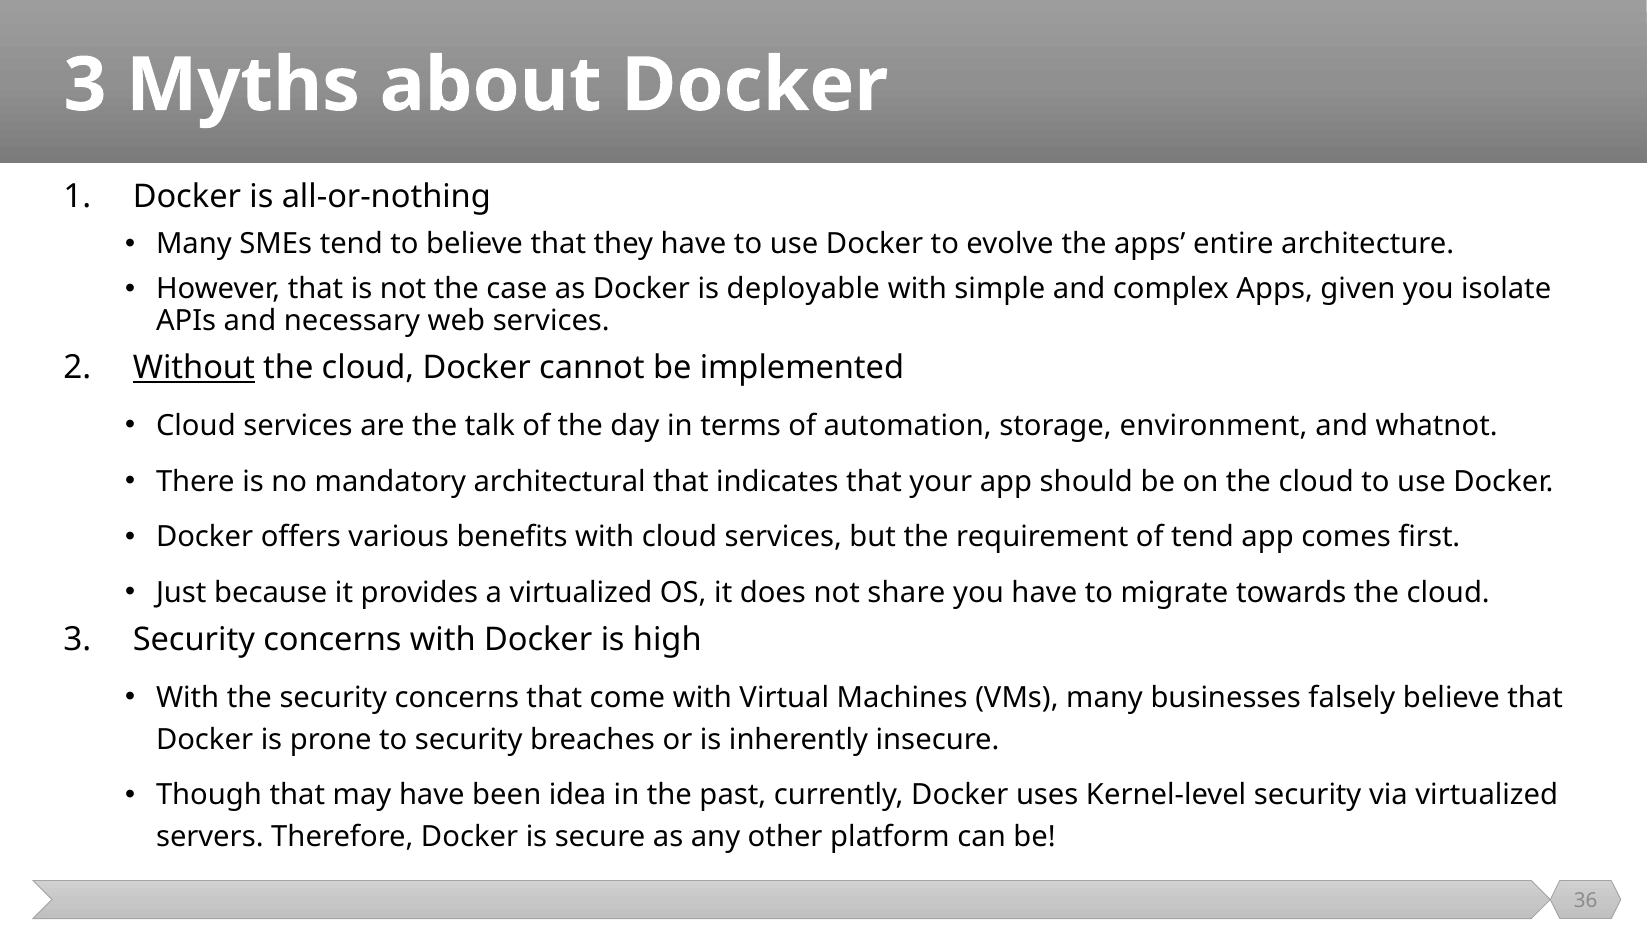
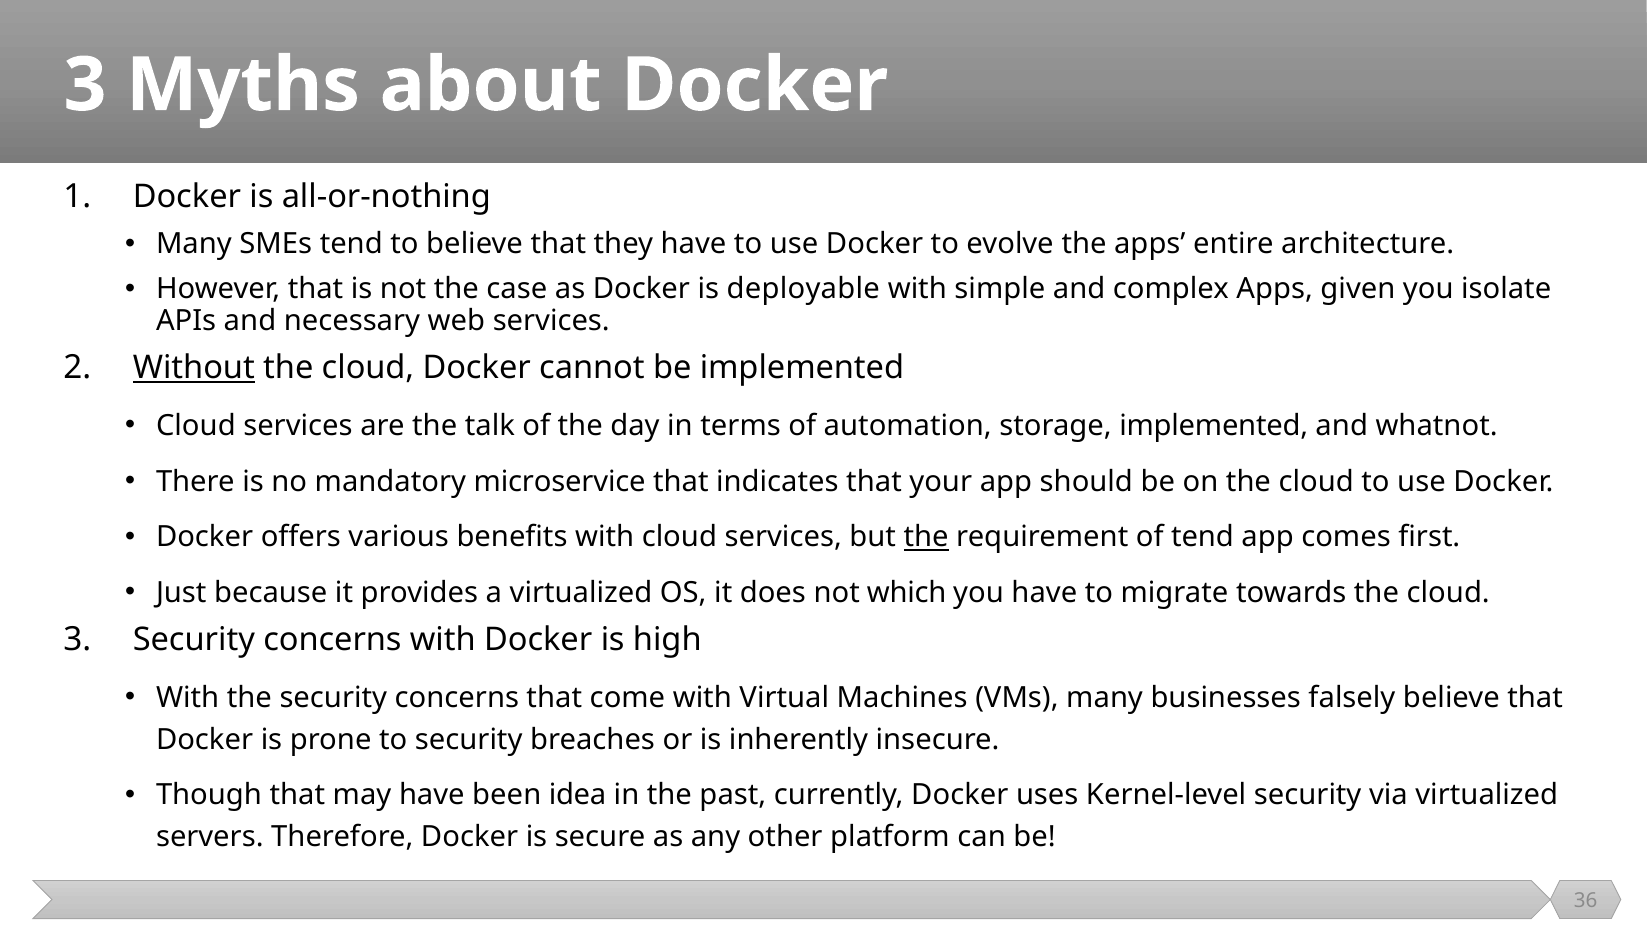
storage environment: environment -> implemented
architectural: architectural -> microservice
the at (926, 537) underline: none -> present
share: share -> which
